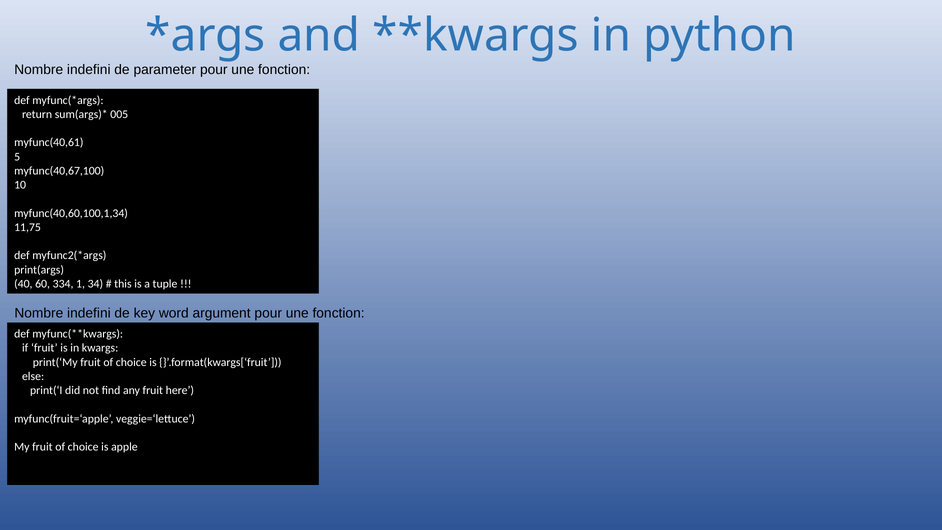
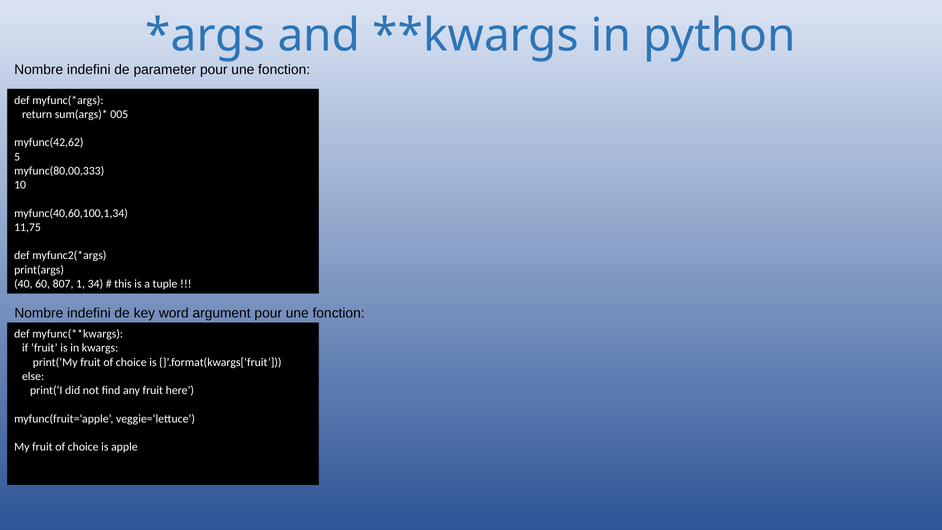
myfunc(40,61: myfunc(40,61 -> myfunc(42,62
myfunc(40,67,100: myfunc(40,67,100 -> myfunc(80,00,333
334: 334 -> 807
